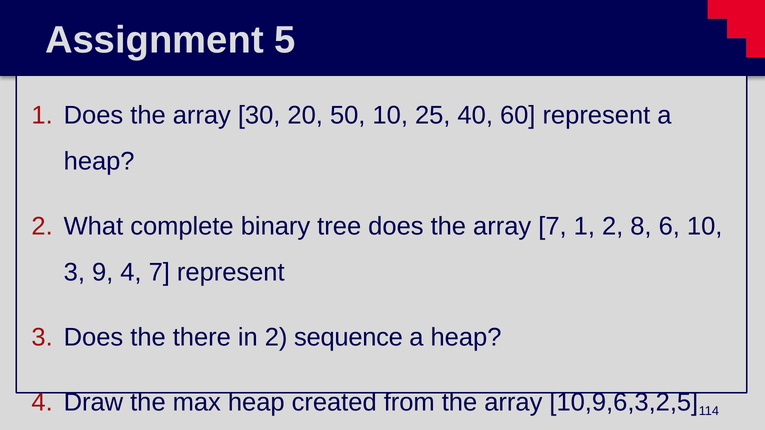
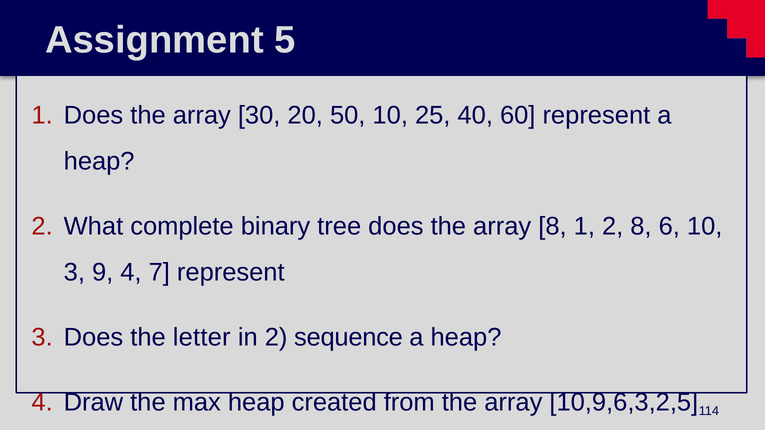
array 7: 7 -> 8
there: there -> letter
